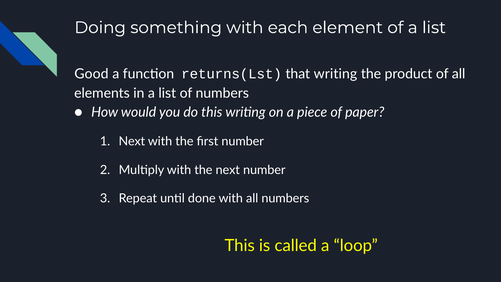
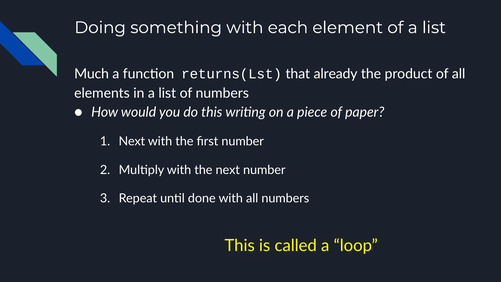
Good: Good -> Much
that writing: writing -> already
